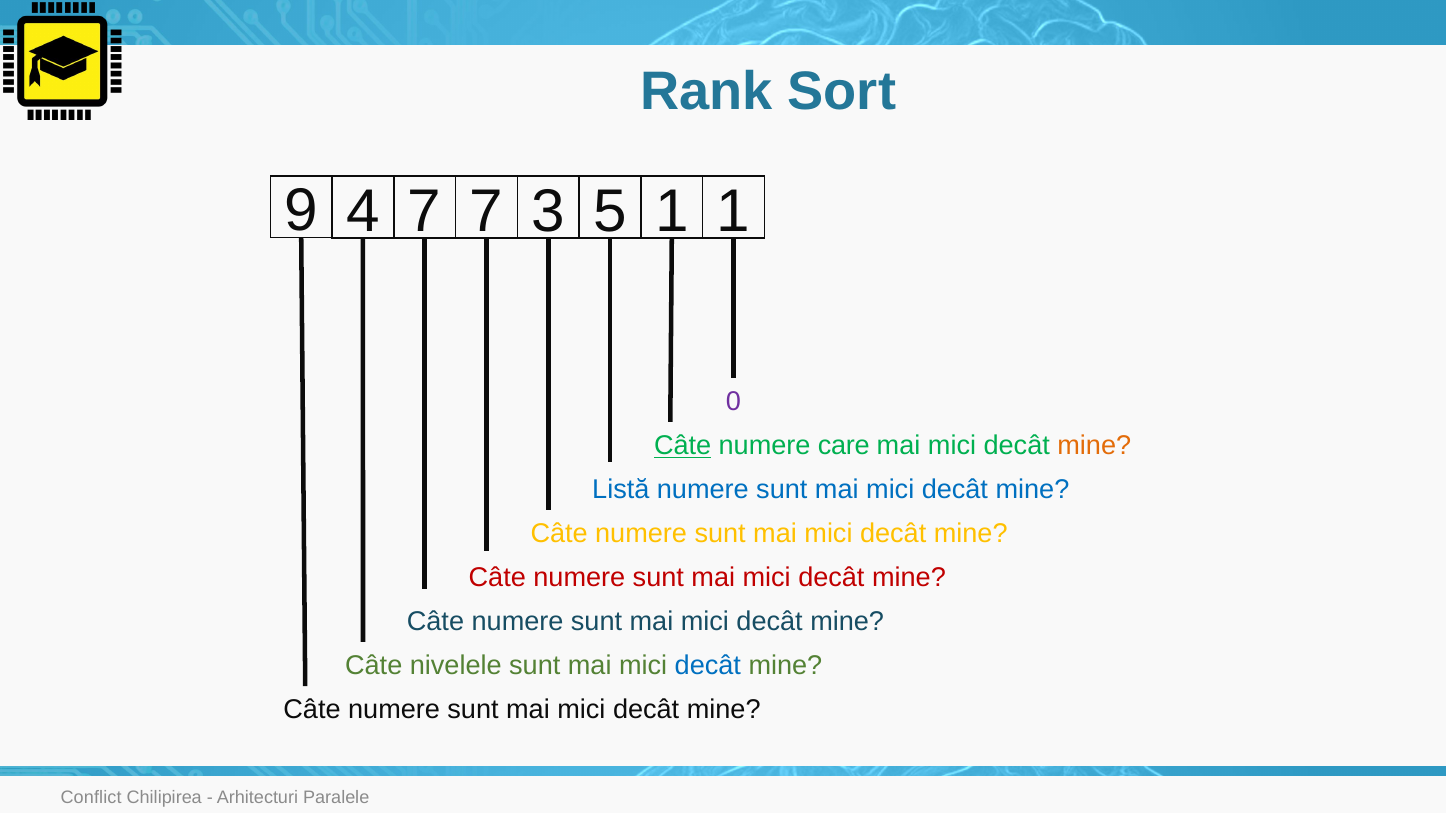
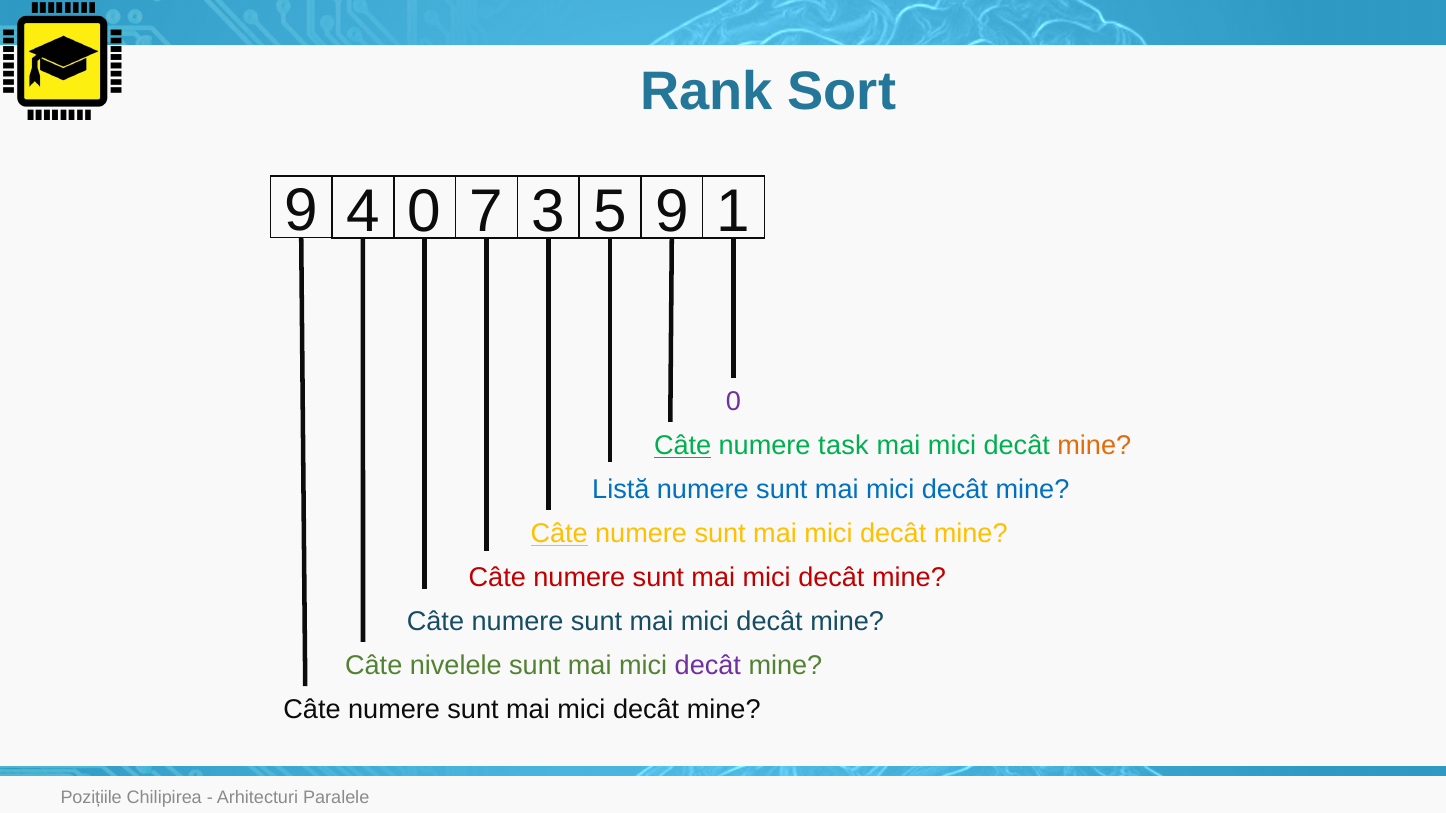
4 7: 7 -> 0
5 1: 1 -> 9
care: care -> task
Câte at (559, 534) underline: none -> present
decât at (708, 666) colour: blue -> purple
Conflict: Conflict -> Pozițiile
